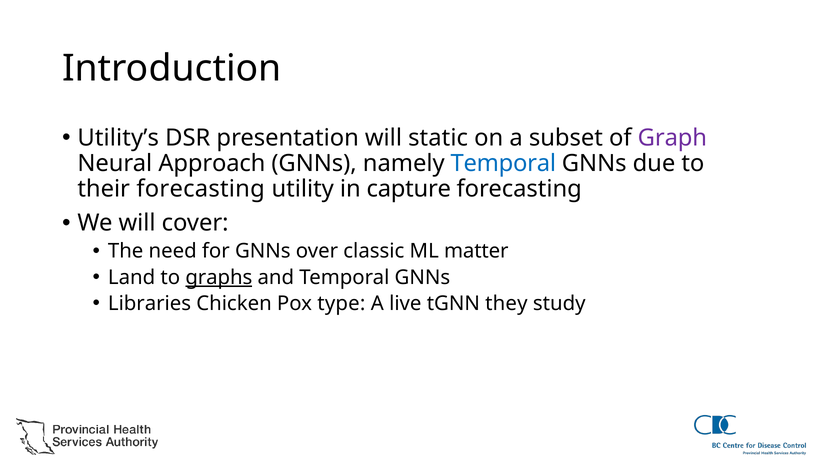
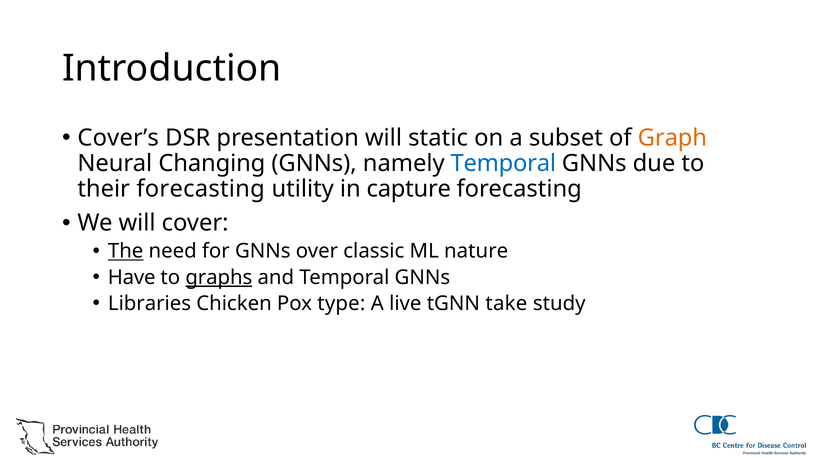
Utility’s: Utility’s -> Cover’s
Graph colour: purple -> orange
Approach: Approach -> Changing
The underline: none -> present
matter: matter -> nature
Land: Land -> Have
they: they -> take
